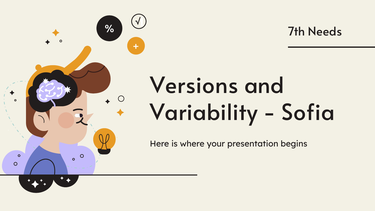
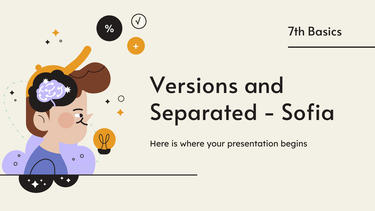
Needs: Needs -> Basics
Variability: Variability -> Separated
